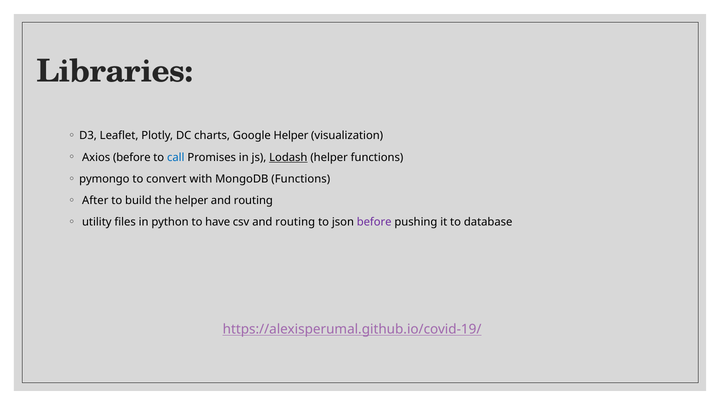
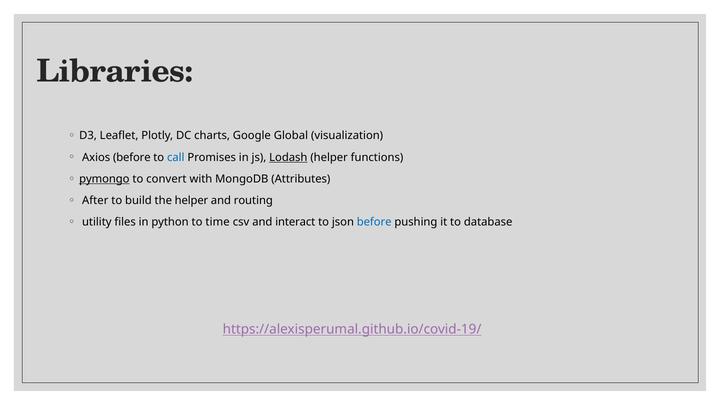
Google Helper: Helper -> Global
pymongo underline: none -> present
MongoDB Functions: Functions -> Attributes
have: have -> time
csv and routing: routing -> interact
before at (374, 222) colour: purple -> blue
